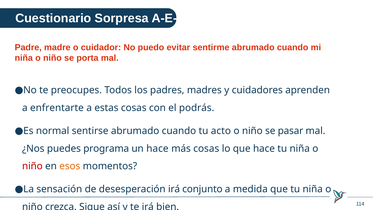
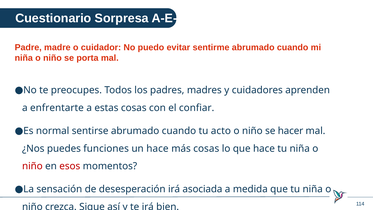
podrás: podrás -> confiar
pasar: pasar -> hacer
programa: programa -> funciones
esos colour: orange -> red
conjunto: conjunto -> asociada
